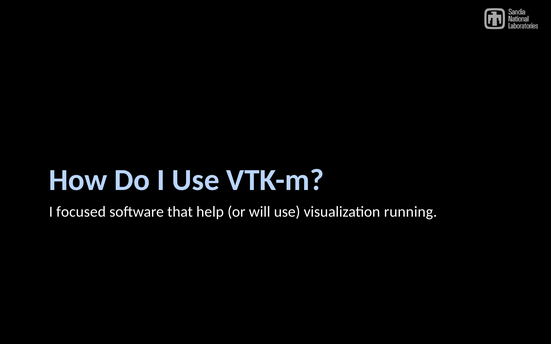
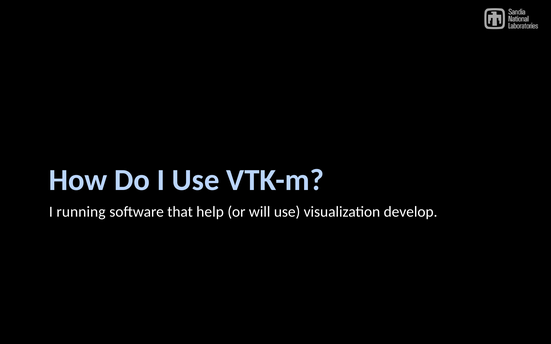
focused: focused -> running
running: running -> develop
